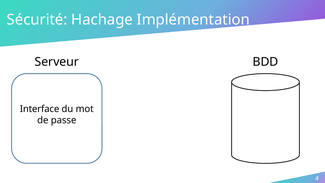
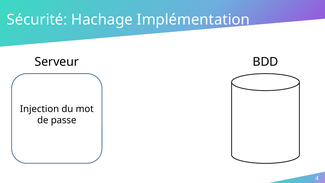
Interface: Interface -> Injection
